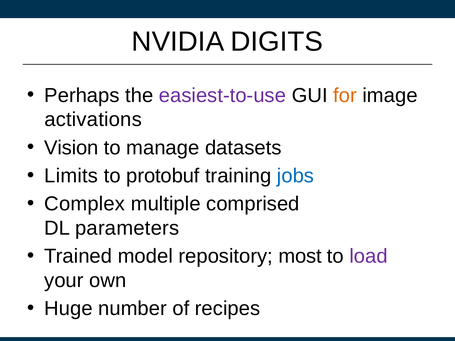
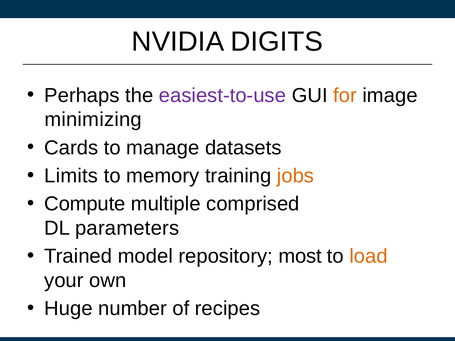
activations: activations -> minimizing
Vision: Vision -> Cards
protobuf: protobuf -> memory
jobs colour: blue -> orange
Complex: Complex -> Compute
load colour: purple -> orange
